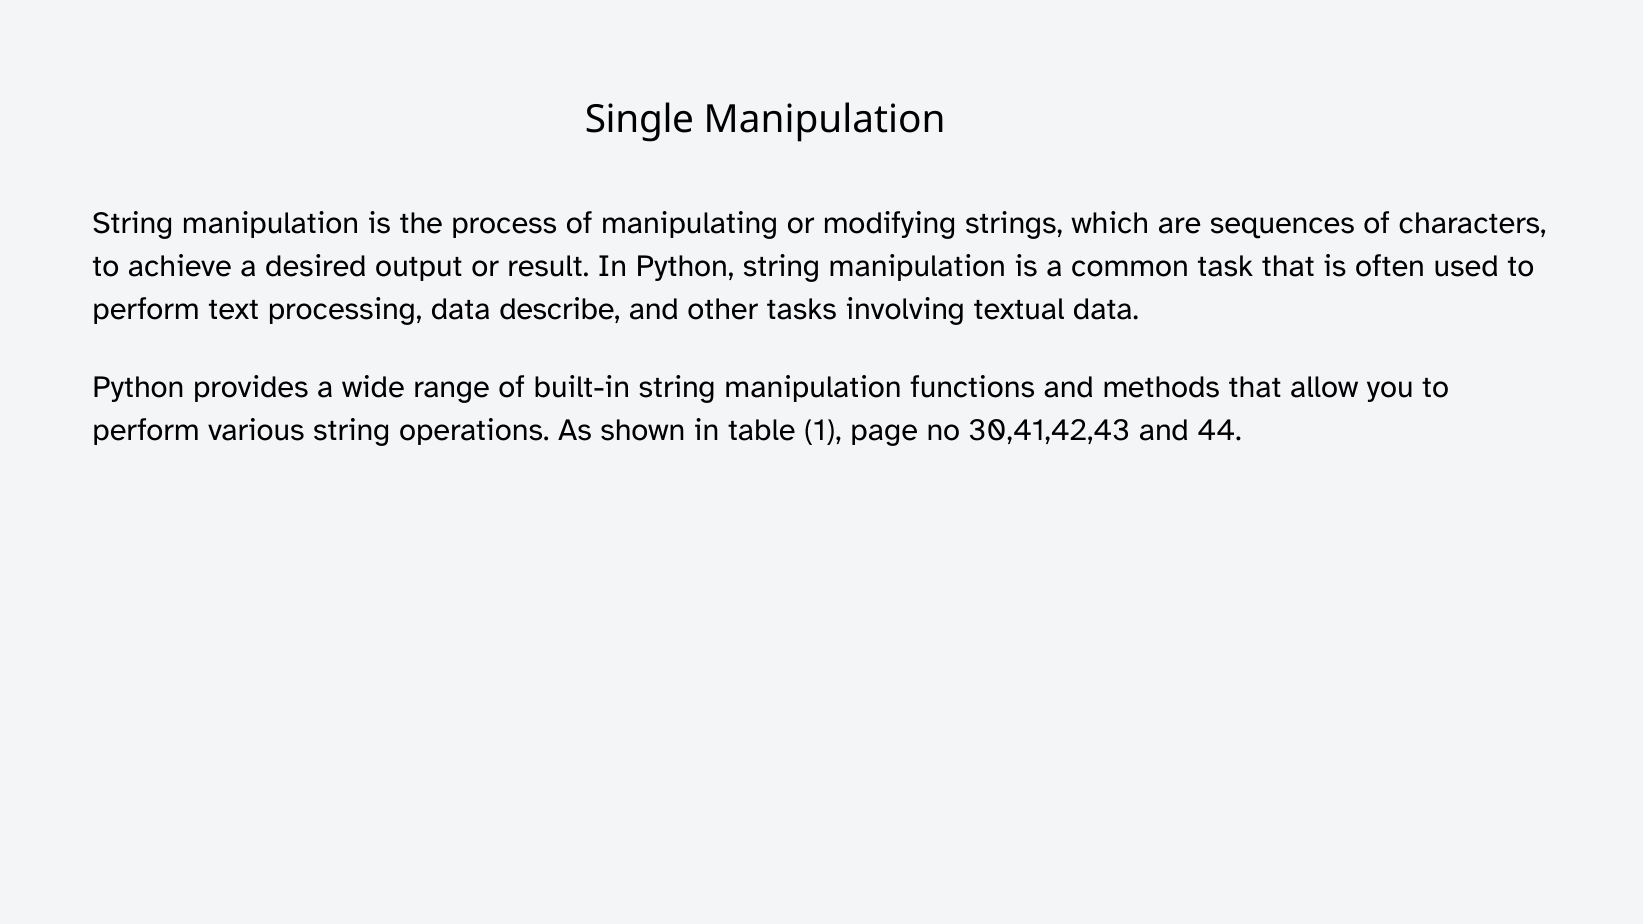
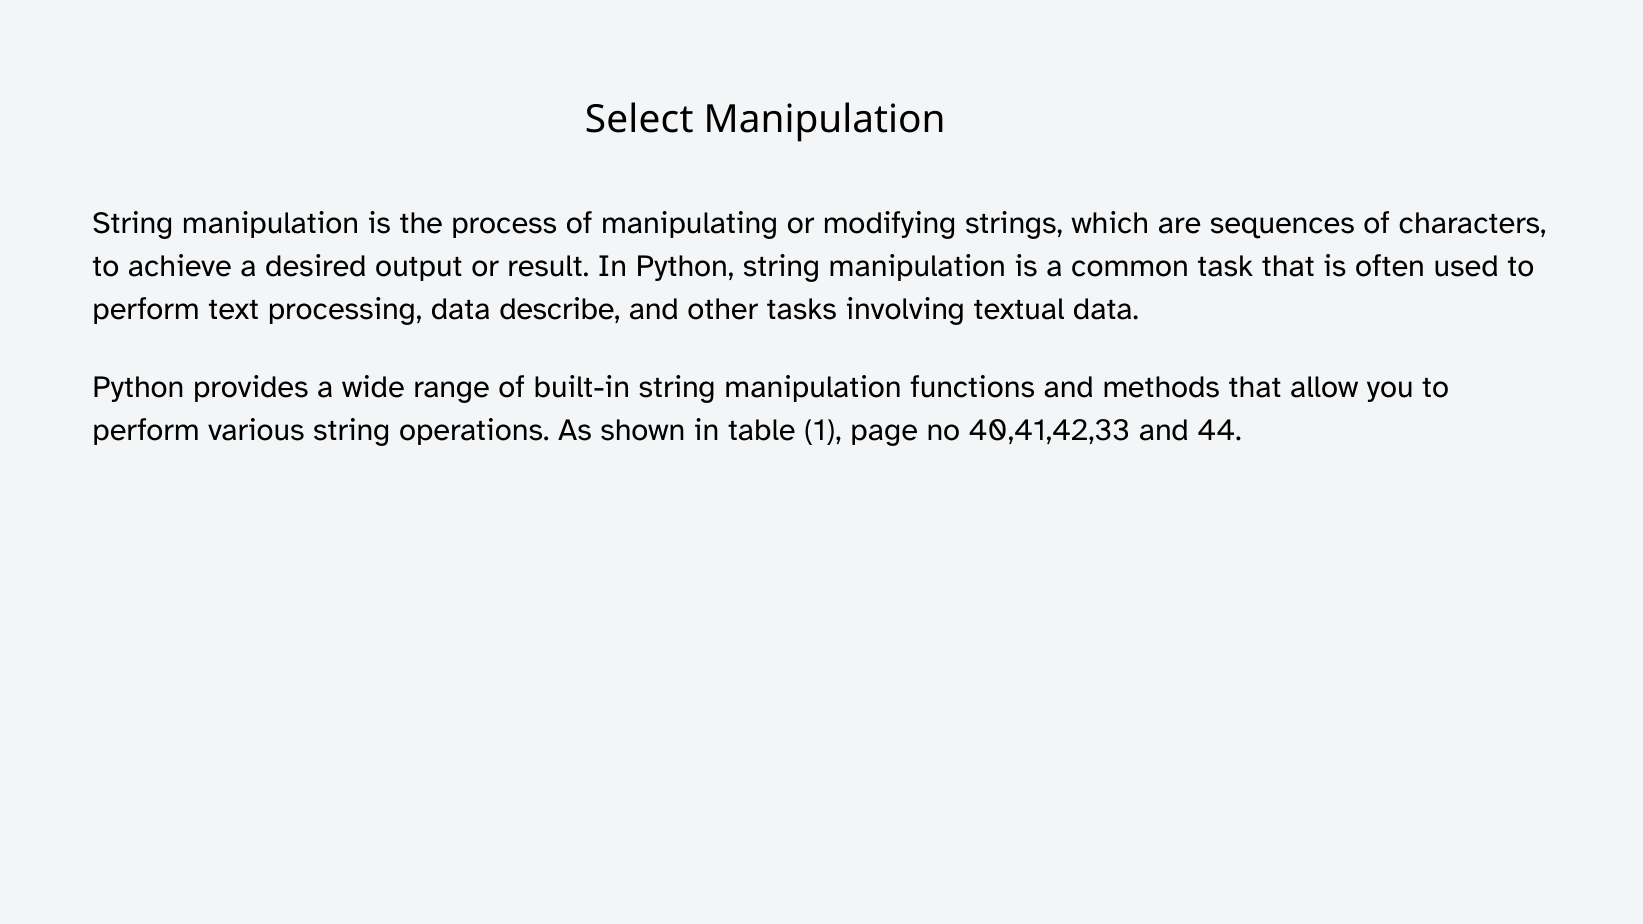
Single: Single -> Select
30,41,42,43: 30,41,42,43 -> 40,41,42,33
